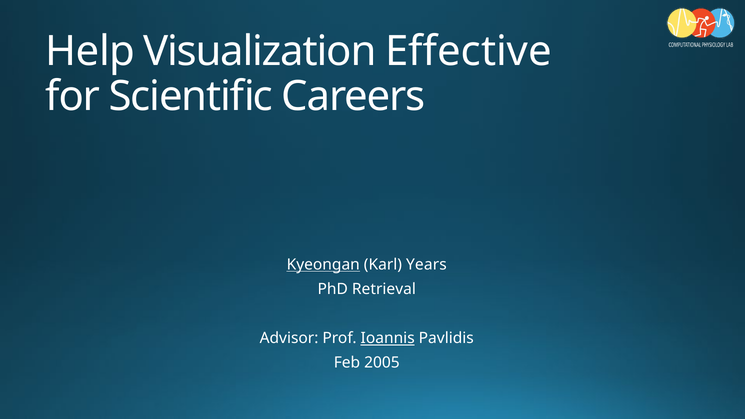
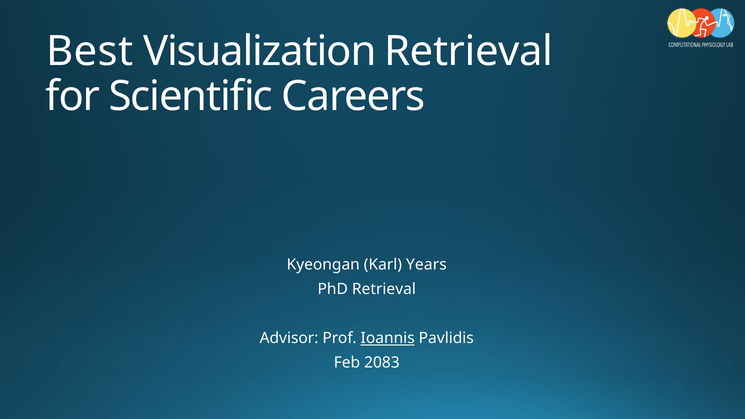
Help: Help -> Best
Visualization Effective: Effective -> Retrieval
Kyeongan underline: present -> none
2005: 2005 -> 2083
